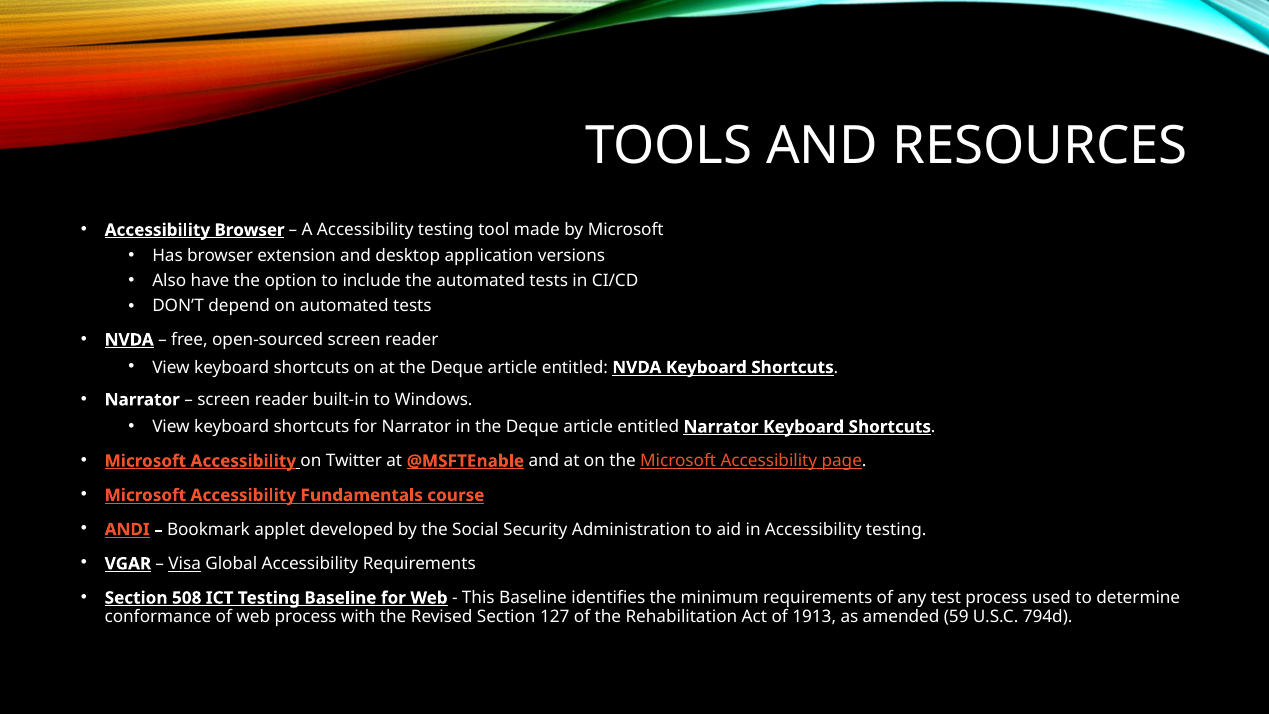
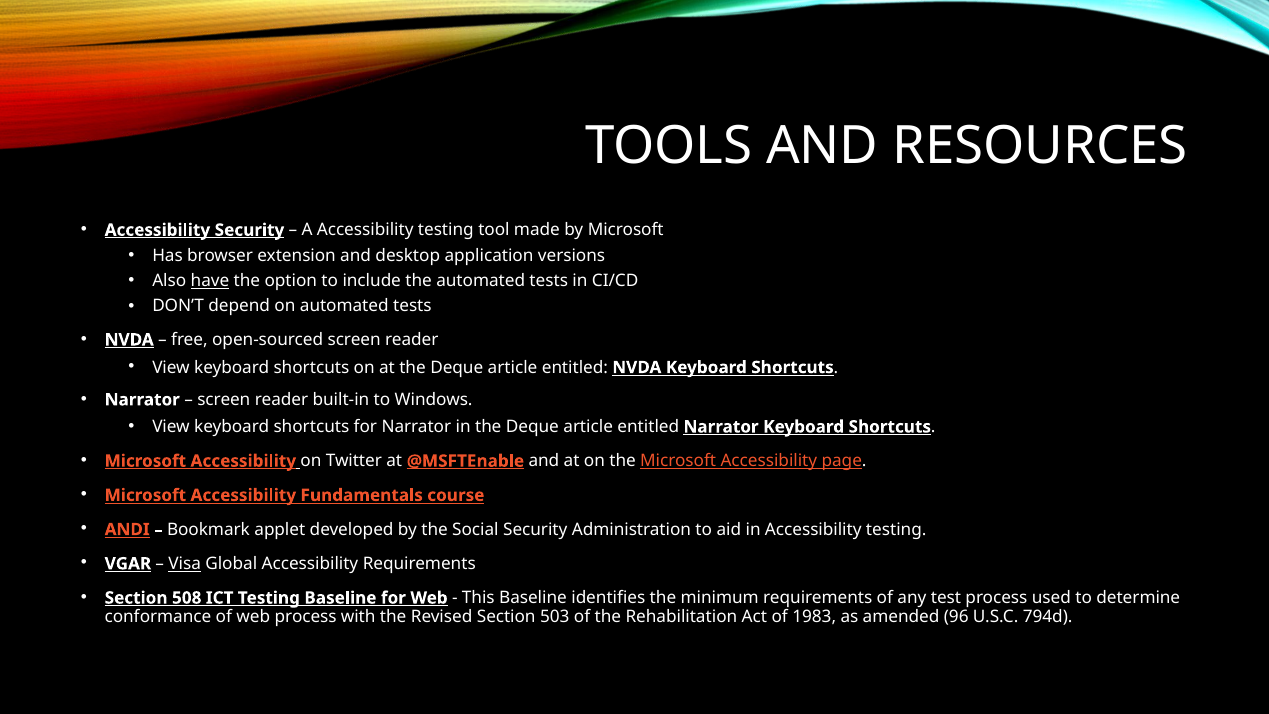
Accessibility Browser: Browser -> Security
have underline: none -> present
127: 127 -> 503
1913: 1913 -> 1983
59: 59 -> 96
